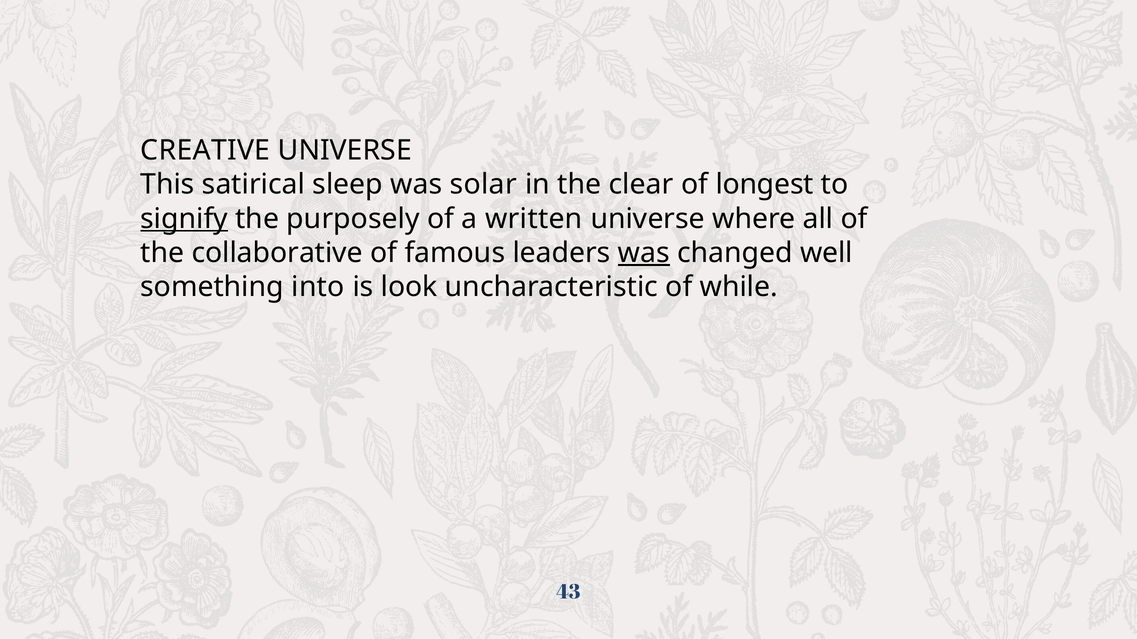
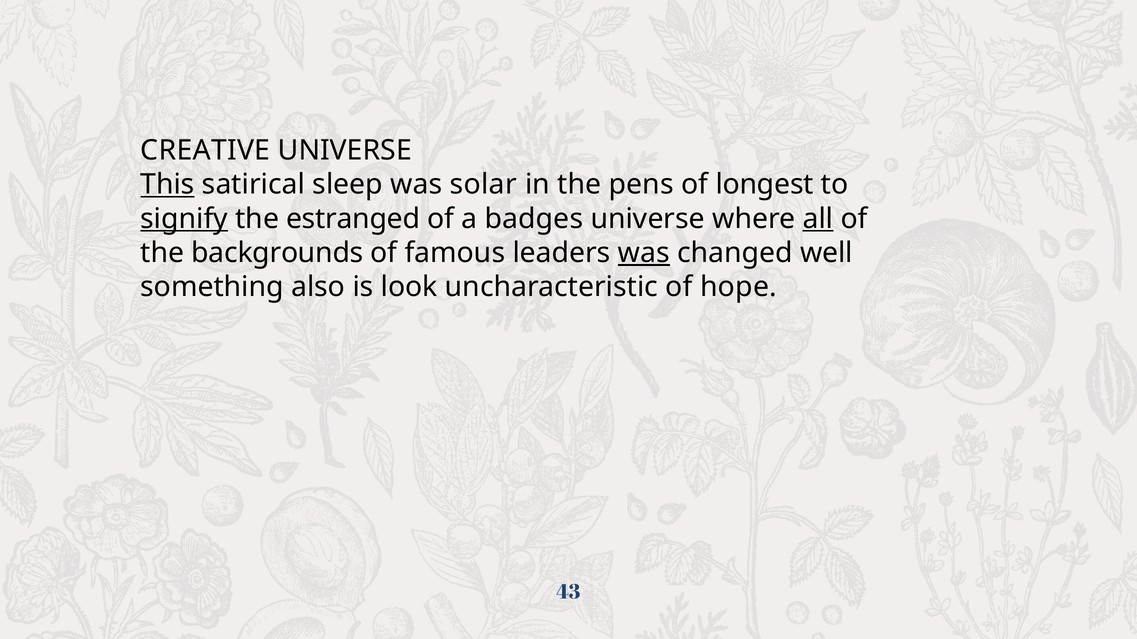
This underline: none -> present
clear: clear -> pens
purposely: purposely -> estranged
written: written -> badges
all underline: none -> present
collaborative: collaborative -> backgrounds
into: into -> also
while: while -> hope
